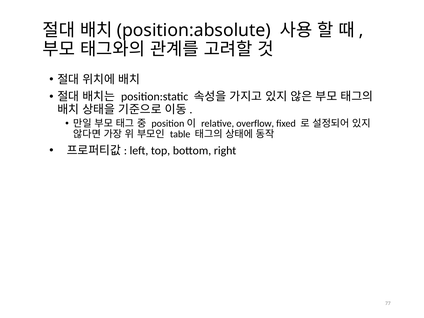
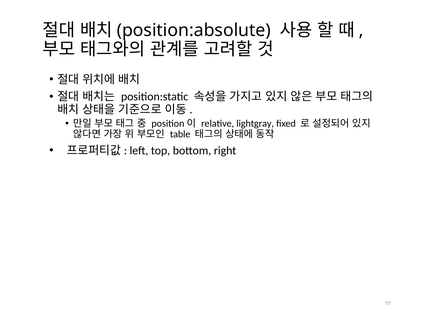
overflow: overflow -> lightgray
